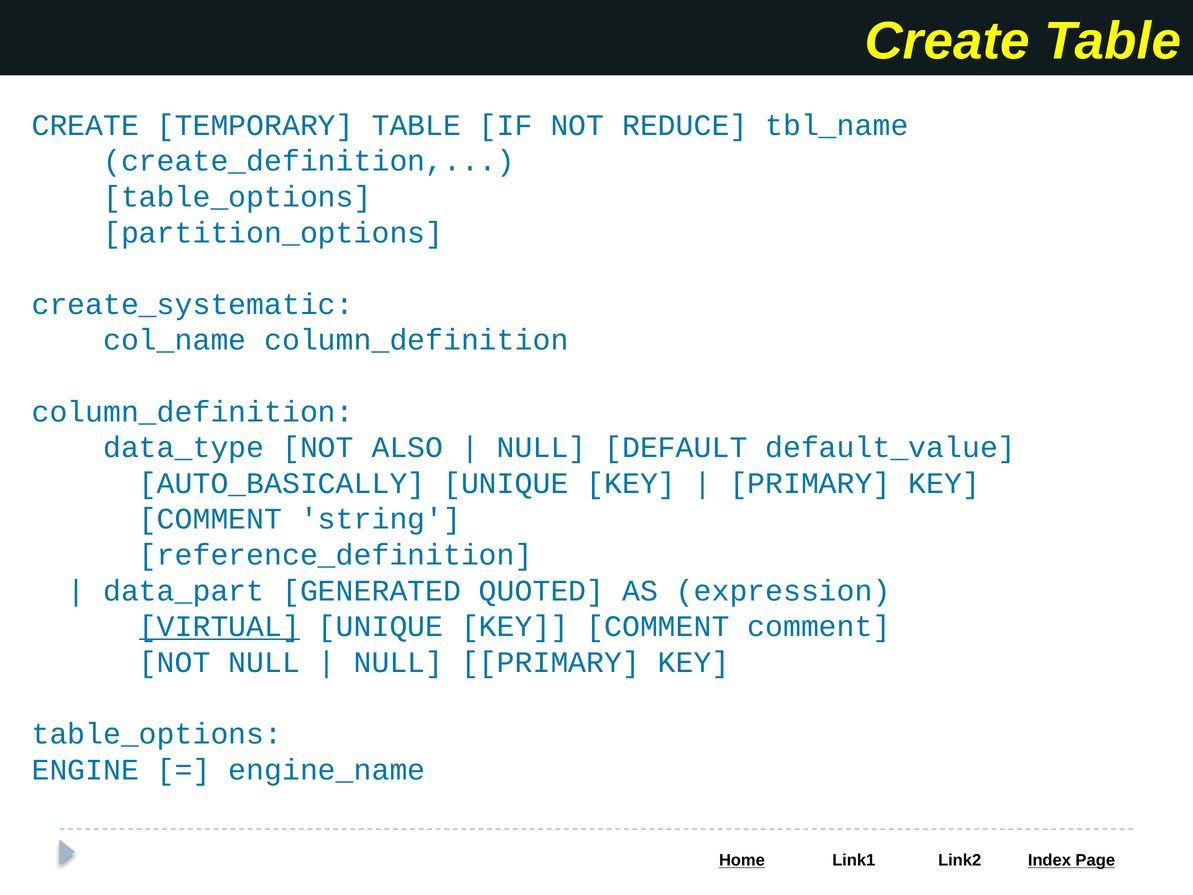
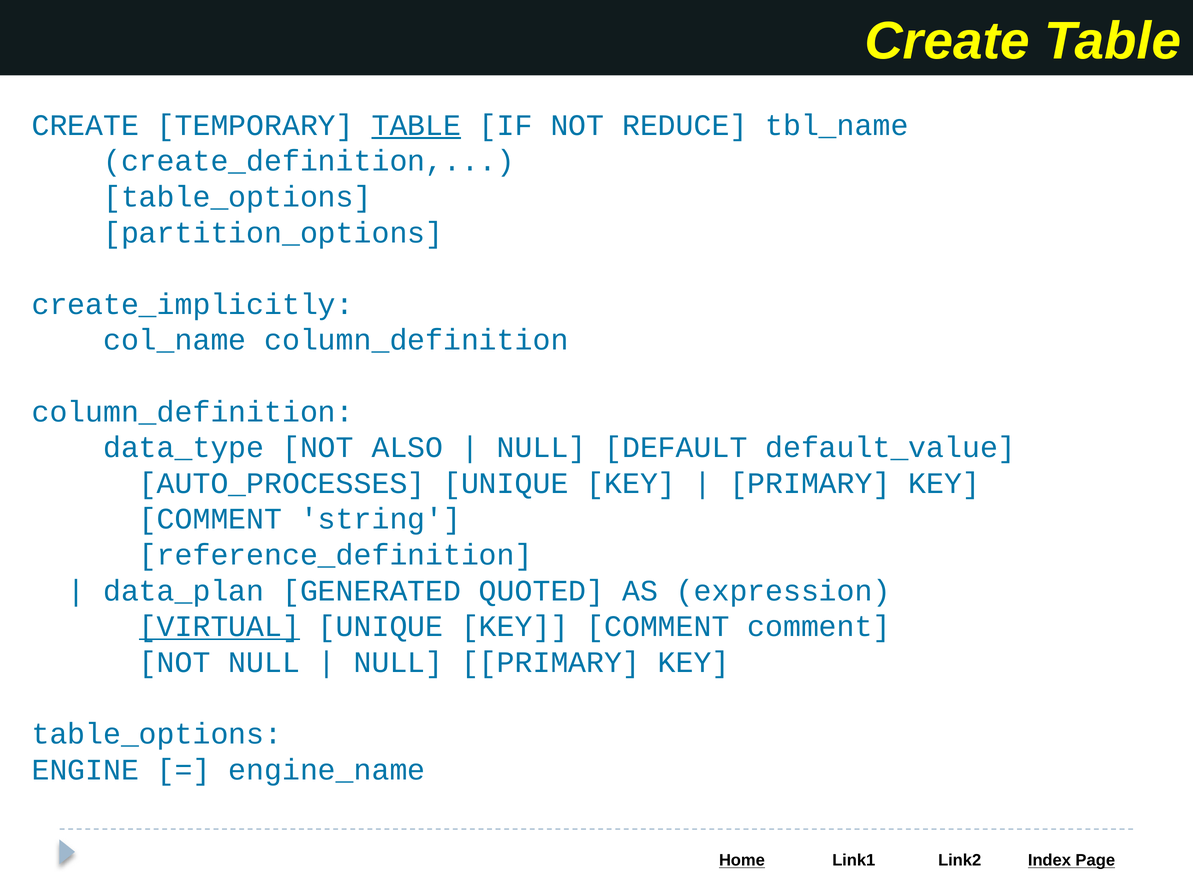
TABLE at (416, 125) underline: none -> present
create_systematic: create_systematic -> create_implicitly
AUTO_BASICALLY: AUTO_BASICALLY -> AUTO_PROCESSES
data_part: data_part -> data_plan
